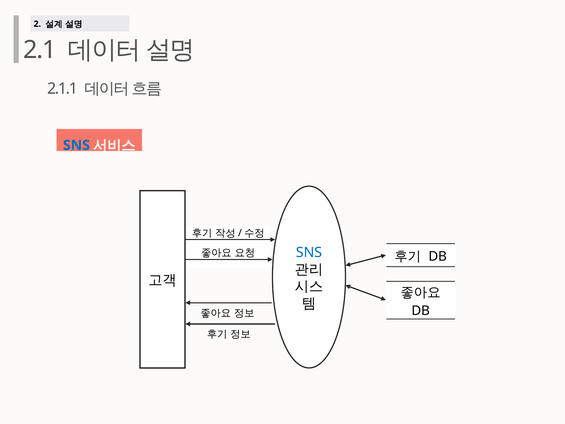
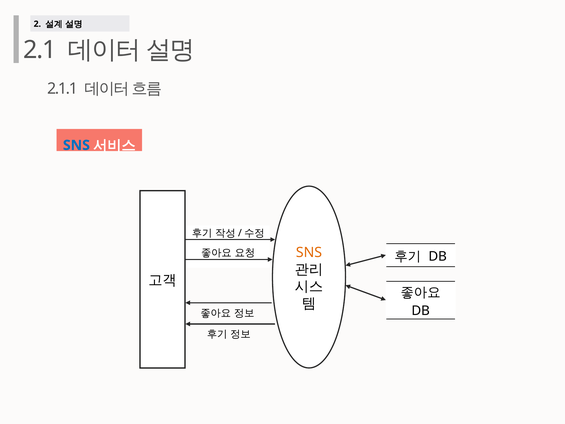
SNS at (309, 252) colour: blue -> orange
